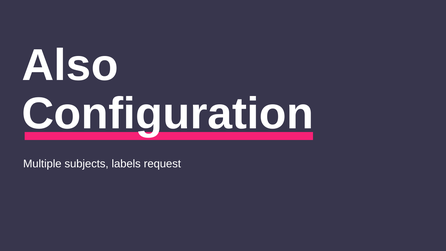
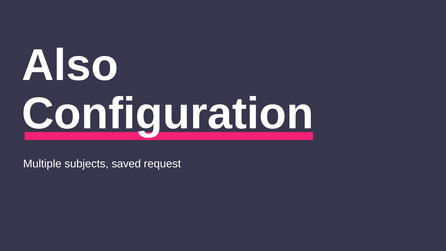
labels: labels -> saved
